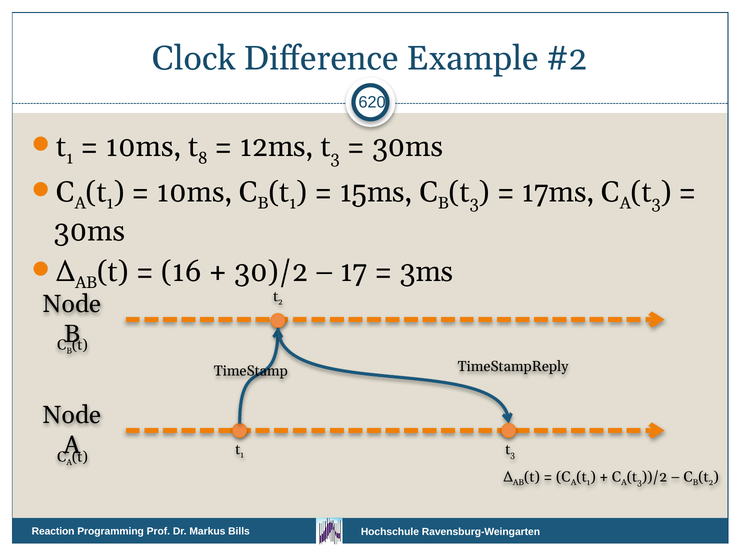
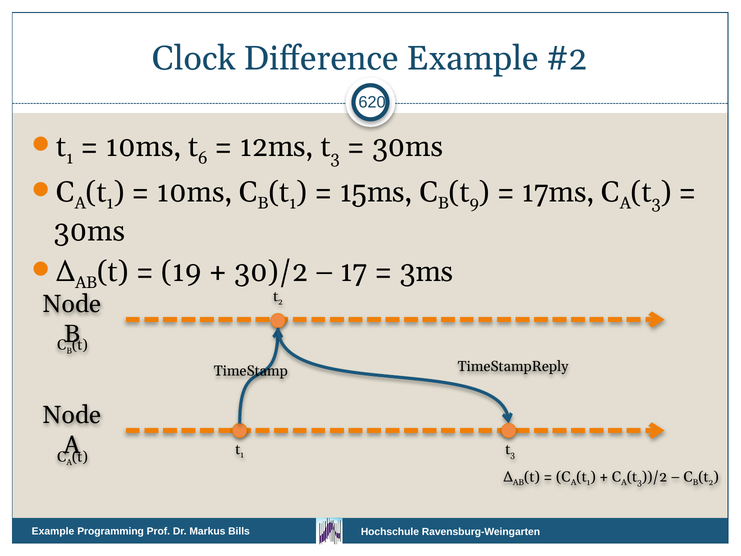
8: 8 -> 6
3 at (474, 203): 3 -> 9
16: 16 -> 19
Reaction at (53, 531): Reaction -> Example
